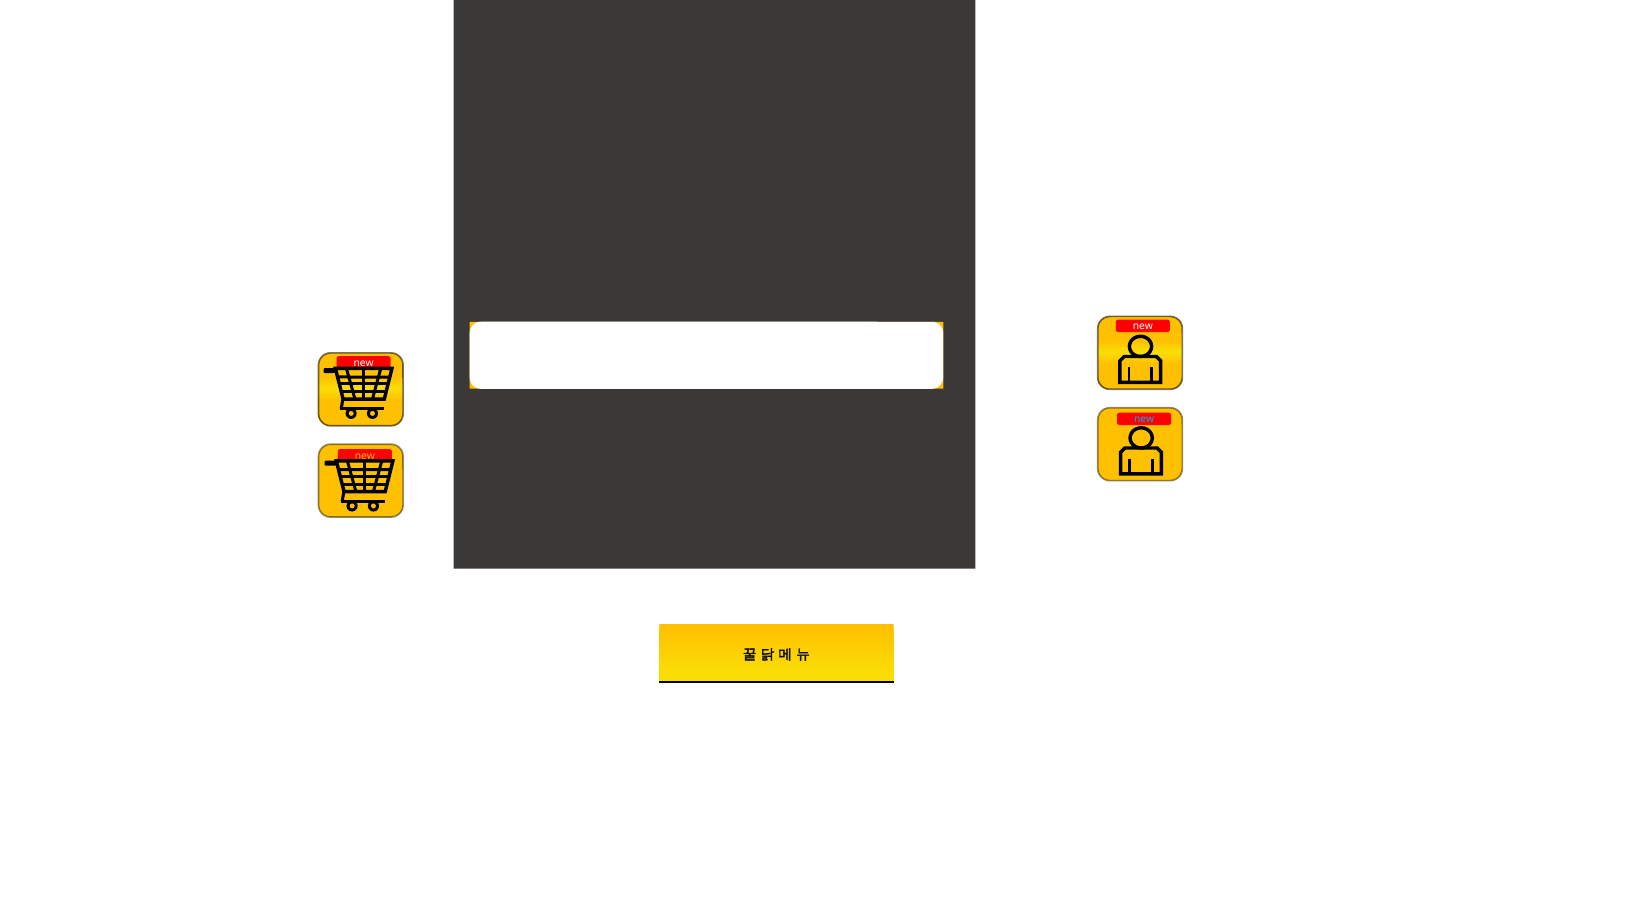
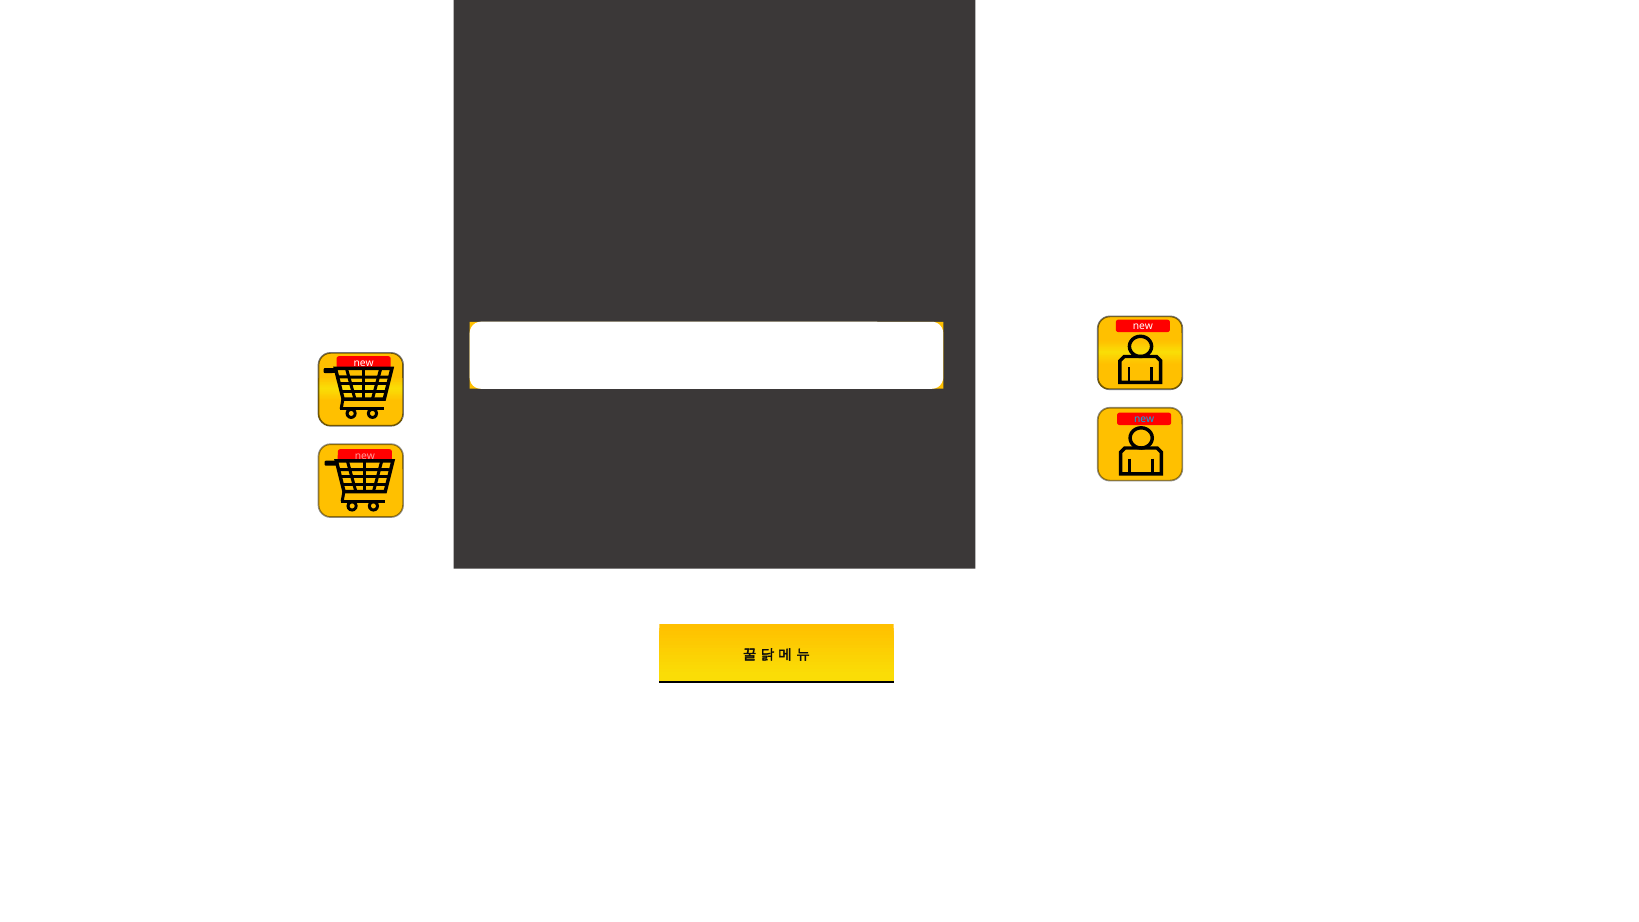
new at (365, 456) colour: yellow -> pink
